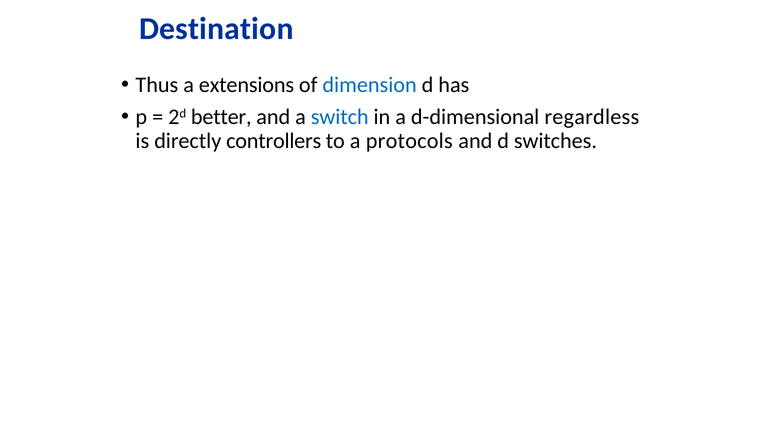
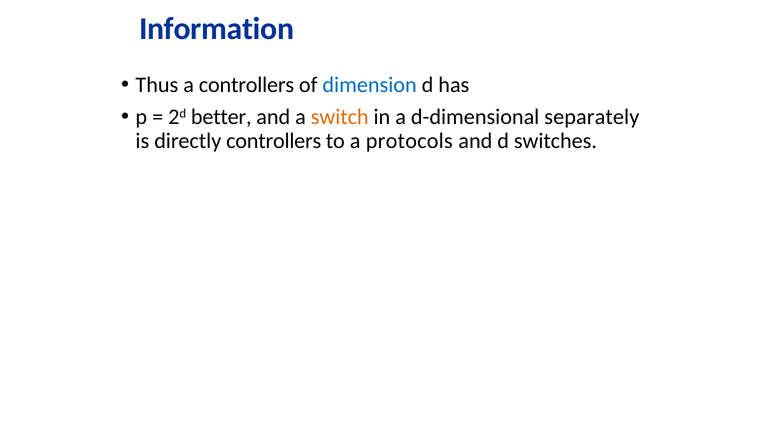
Destination: Destination -> Information
a extensions: extensions -> controllers
switch colour: blue -> orange
regardless: regardless -> separately
